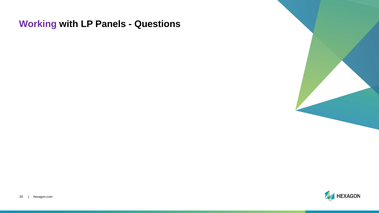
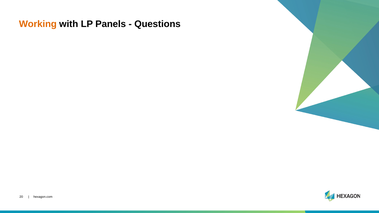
Working colour: purple -> orange
